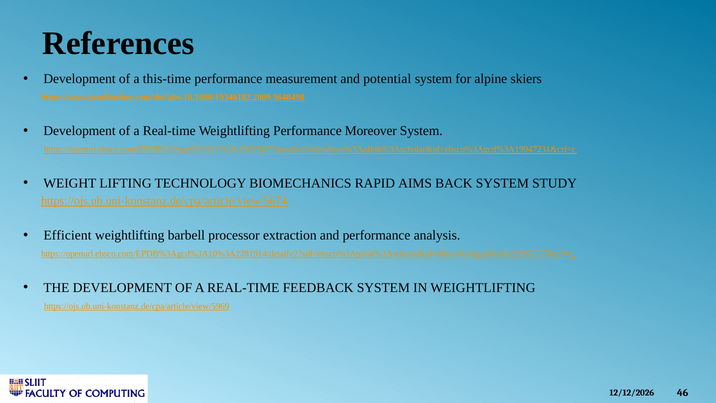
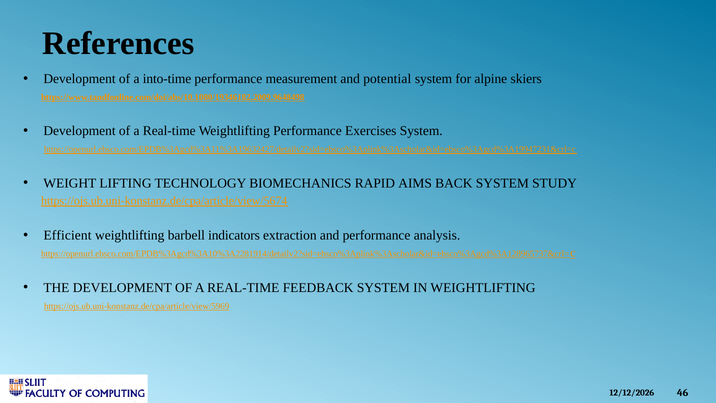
this‐time: this‐time -> into‐time
Moreover: Moreover -> Exercises
processor: processor -> indicators
